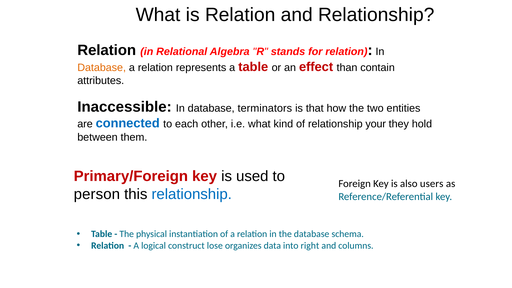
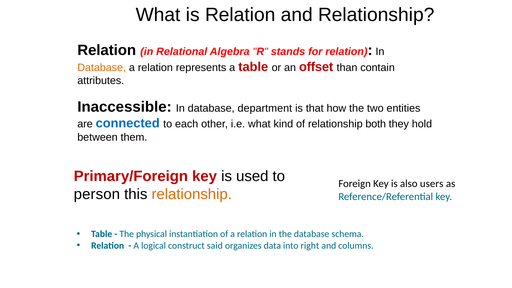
effect: effect -> offset
terminators: terminators -> department
your: your -> both
relationship at (192, 194) colour: blue -> orange
lose: lose -> said
